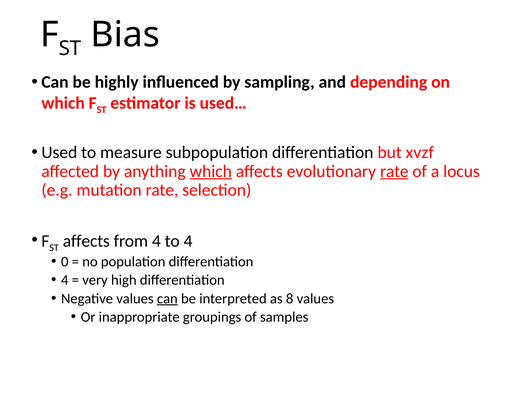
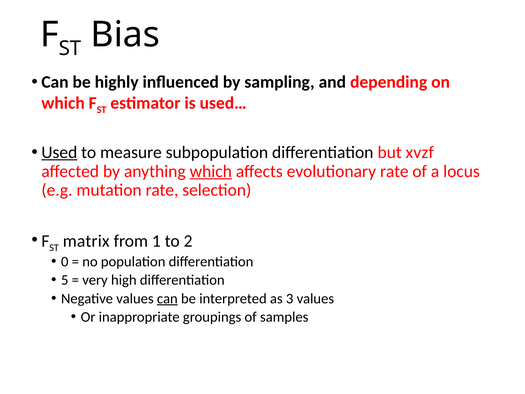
Used underline: none -> present
rate at (394, 171) underline: present -> none
affects at (86, 241): affects -> matrix
from 4: 4 -> 1
to 4: 4 -> 2
4 at (65, 280): 4 -> 5
8: 8 -> 3
